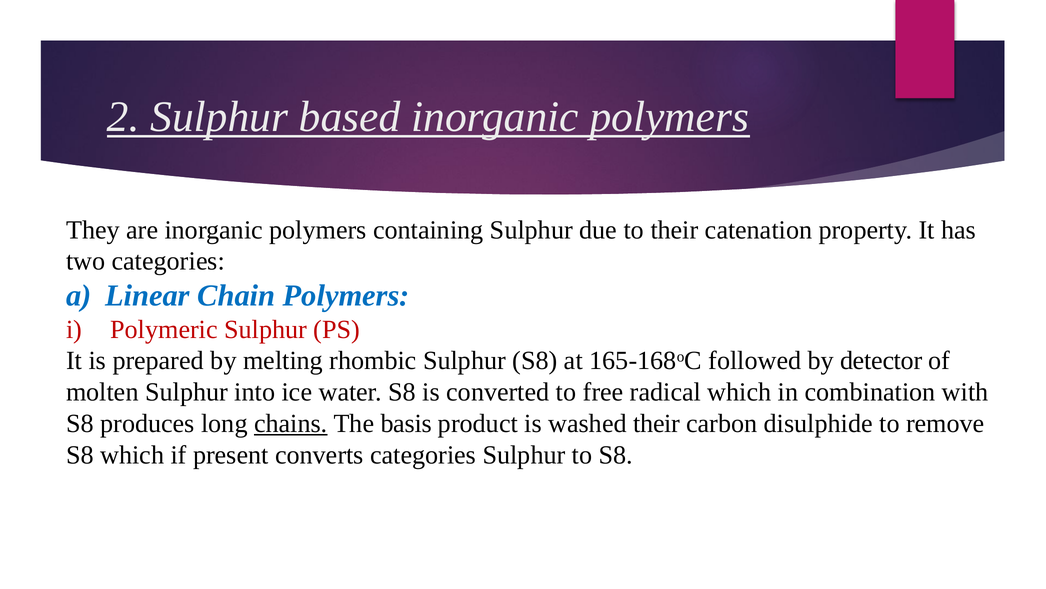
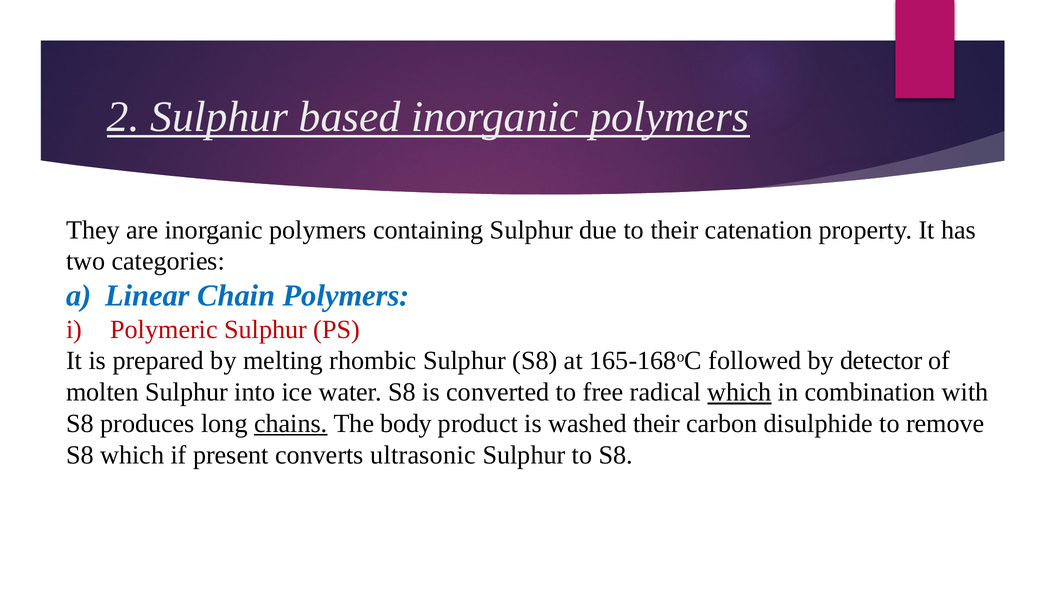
which at (739, 392) underline: none -> present
basis: basis -> body
converts categories: categories -> ultrasonic
